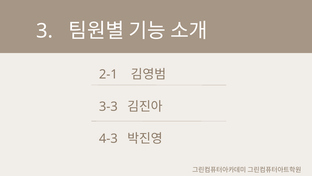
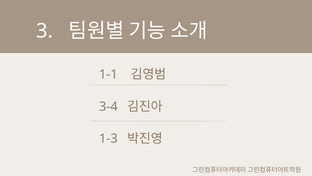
2-1: 2-1 -> 1-1
3-3: 3-3 -> 3-4
4-3: 4-3 -> 1-3
